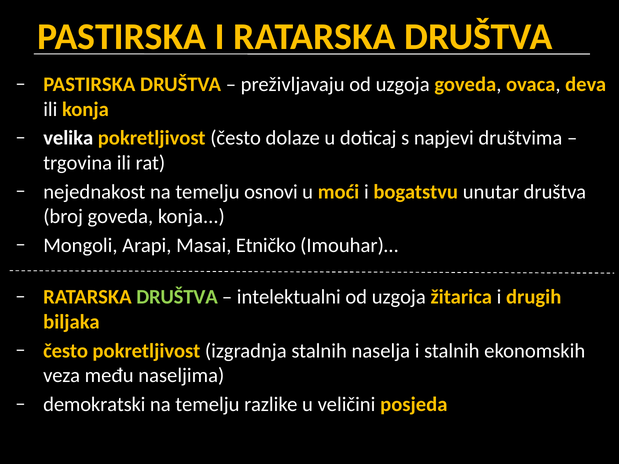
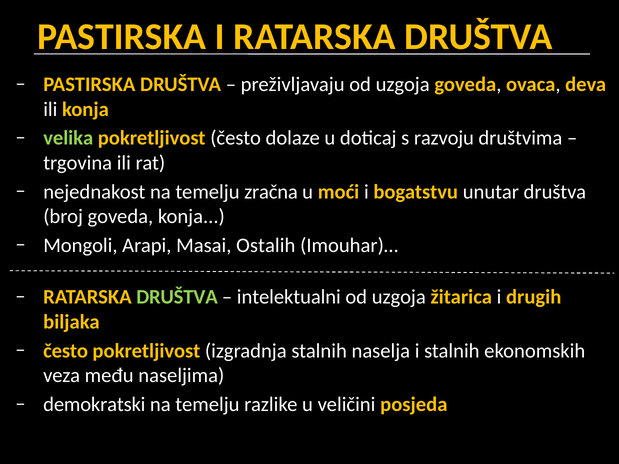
velika colour: white -> light green
napjevi: napjevi -> razvoju
osnovi: osnovi -> zračna
Etničko: Etničko -> Ostalih
